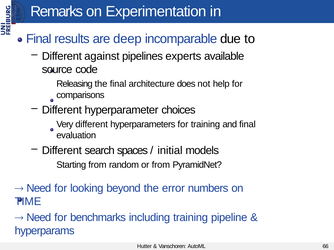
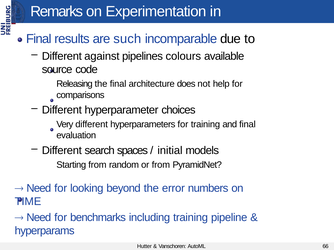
deep: deep -> such
experts: experts -> colours
